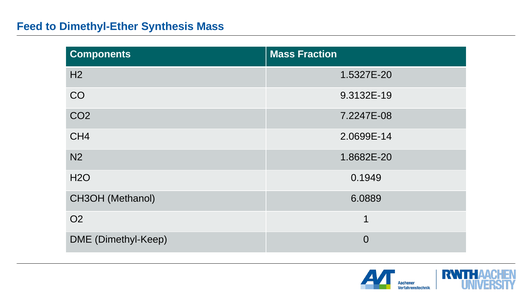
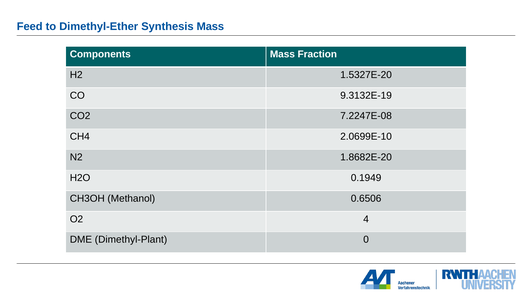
2.0699E-14: 2.0699E-14 -> 2.0699E-10
6.0889: 6.0889 -> 0.6506
1: 1 -> 4
Dimethyl-Keep: Dimethyl-Keep -> Dimethyl-Plant
